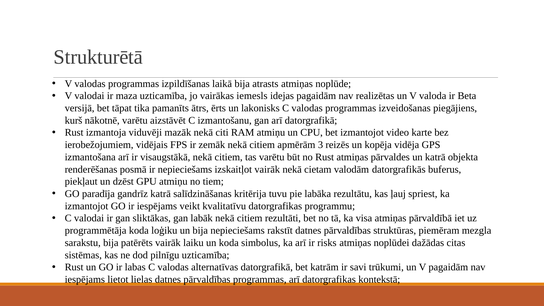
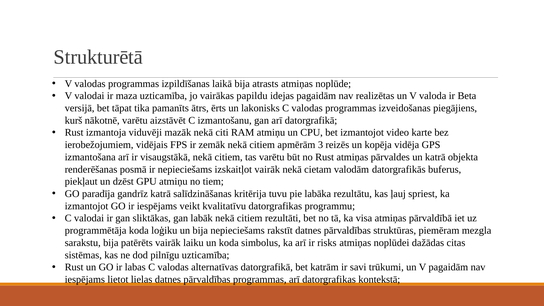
iemesls: iemesls -> papildu
